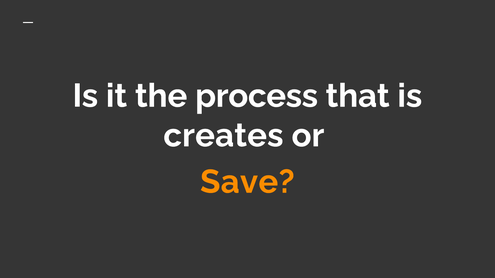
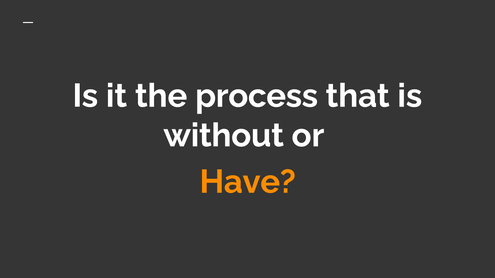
creates: creates -> without
Save: Save -> Have
